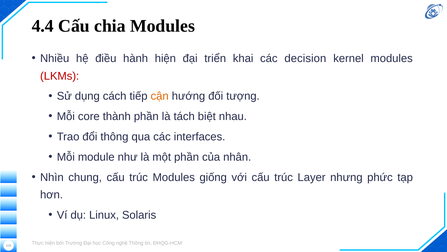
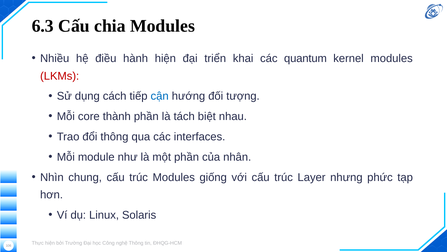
4.4: 4.4 -> 6.3
decision: decision -> quantum
cận colour: orange -> blue
